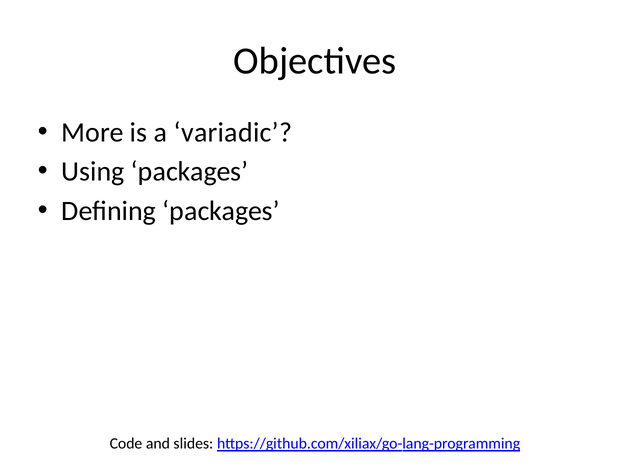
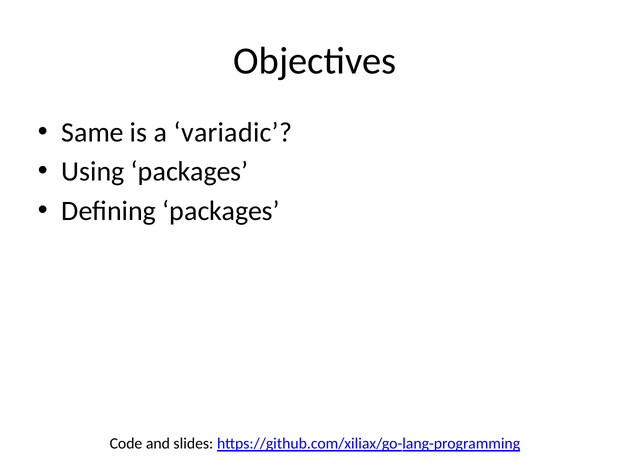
More: More -> Same
